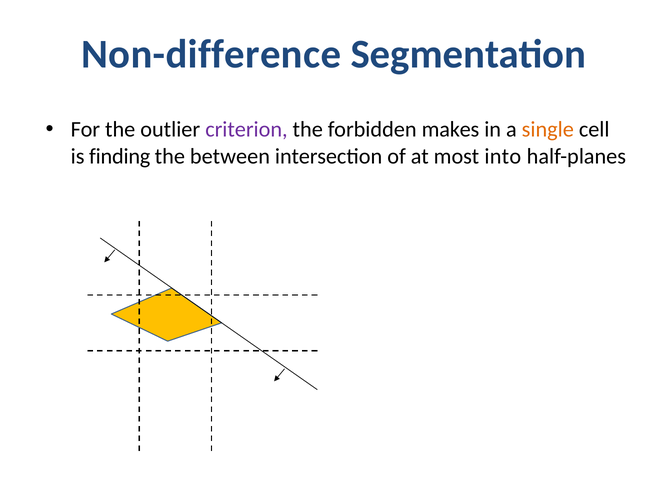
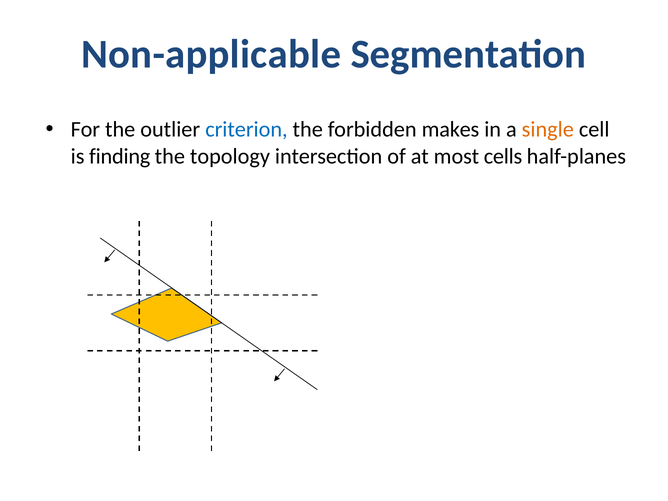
Non-difference: Non-difference -> Non-applicable
criterion colour: purple -> blue
between: between -> topology
into: into -> cells
